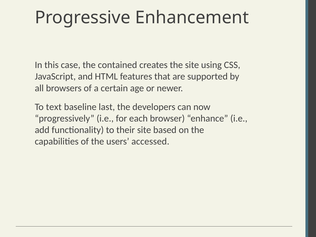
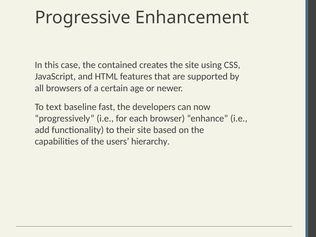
last: last -> fast
accessed: accessed -> hierarchy
